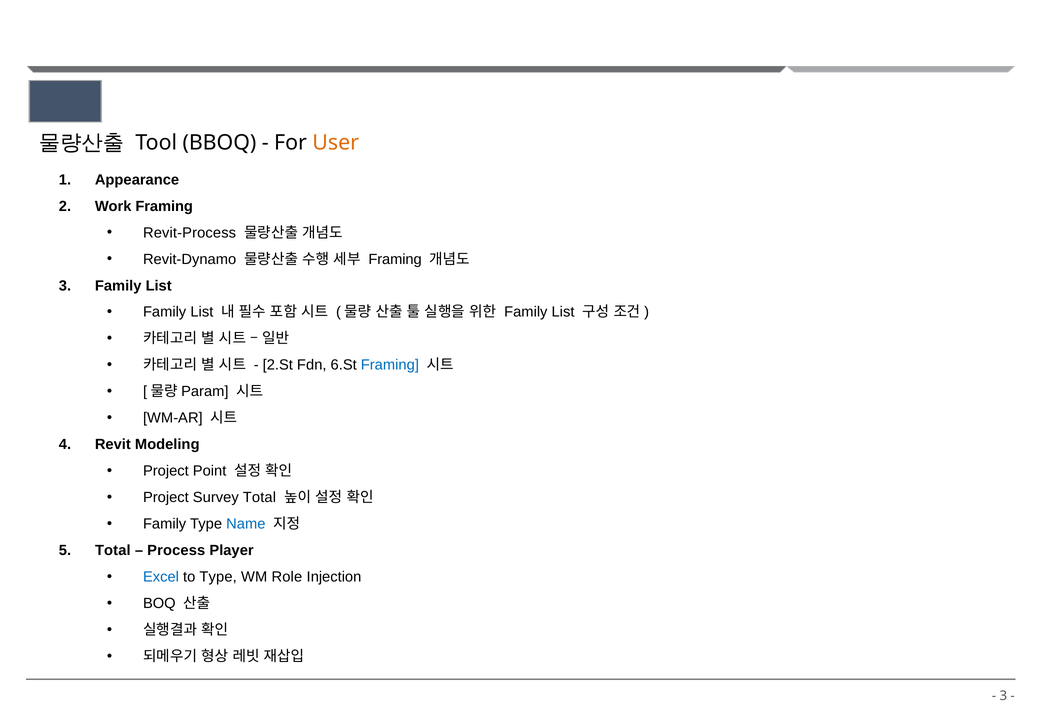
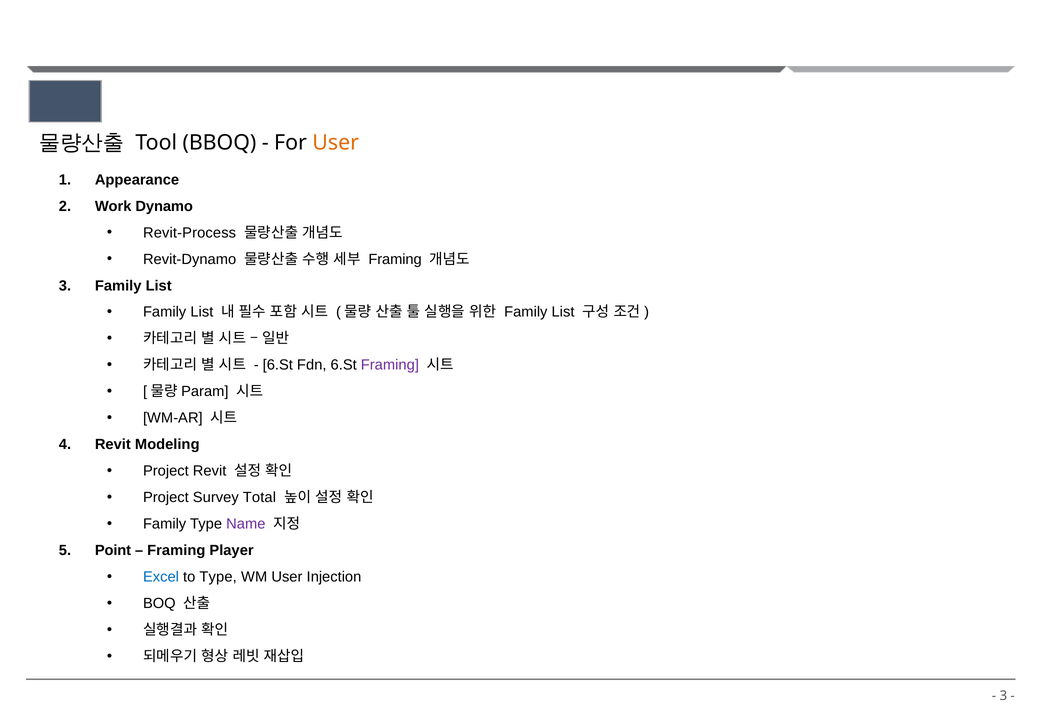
Work Framing: Framing -> Dynamo
2.St at (278, 365): 2.St -> 6.St
Framing at (390, 365) colour: blue -> purple
Project Point: Point -> Revit
Name colour: blue -> purple
Total at (113, 550): Total -> Point
Process at (176, 550): Process -> Framing
WM Role: Role -> User
